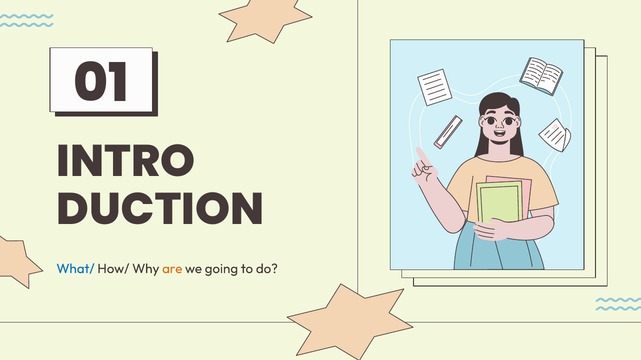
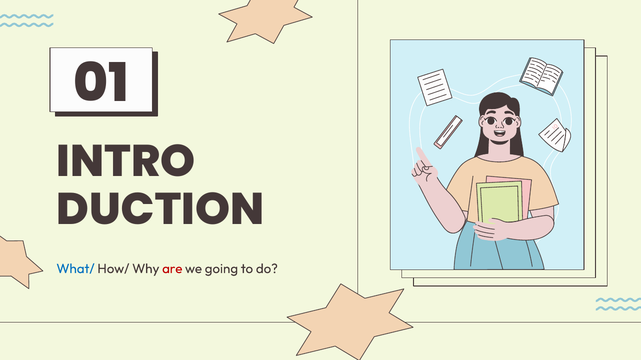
are colour: orange -> red
